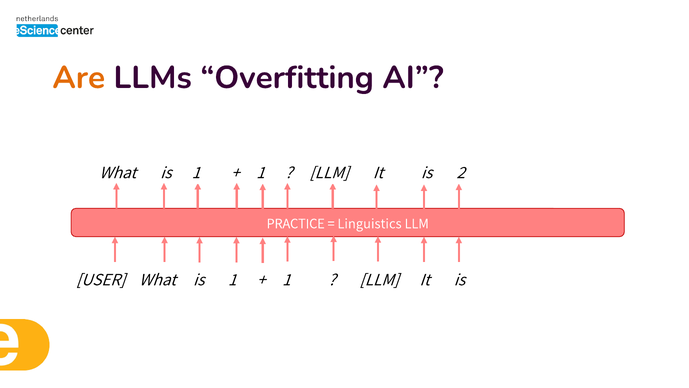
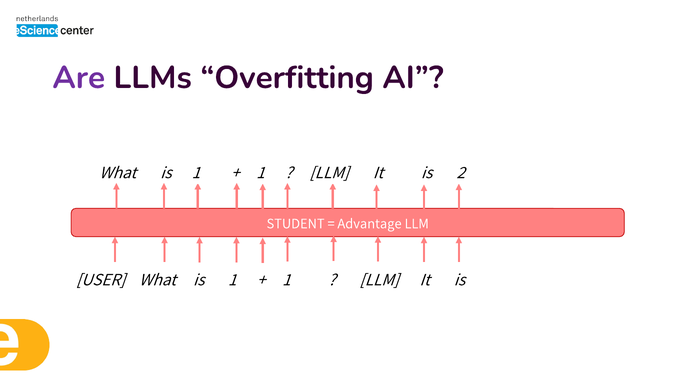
Are colour: orange -> purple
PRACTICE: PRACTICE -> STUDENT
Linguistics: Linguistics -> Advantage
